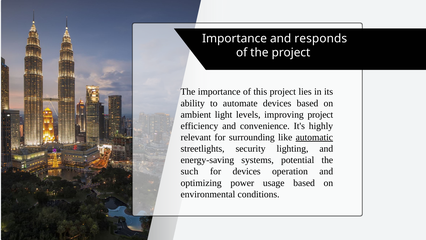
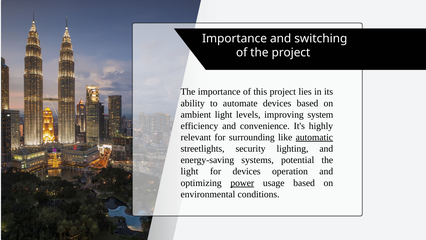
responds: responds -> switching
improving project: project -> system
such at (190, 171): such -> light
power underline: none -> present
